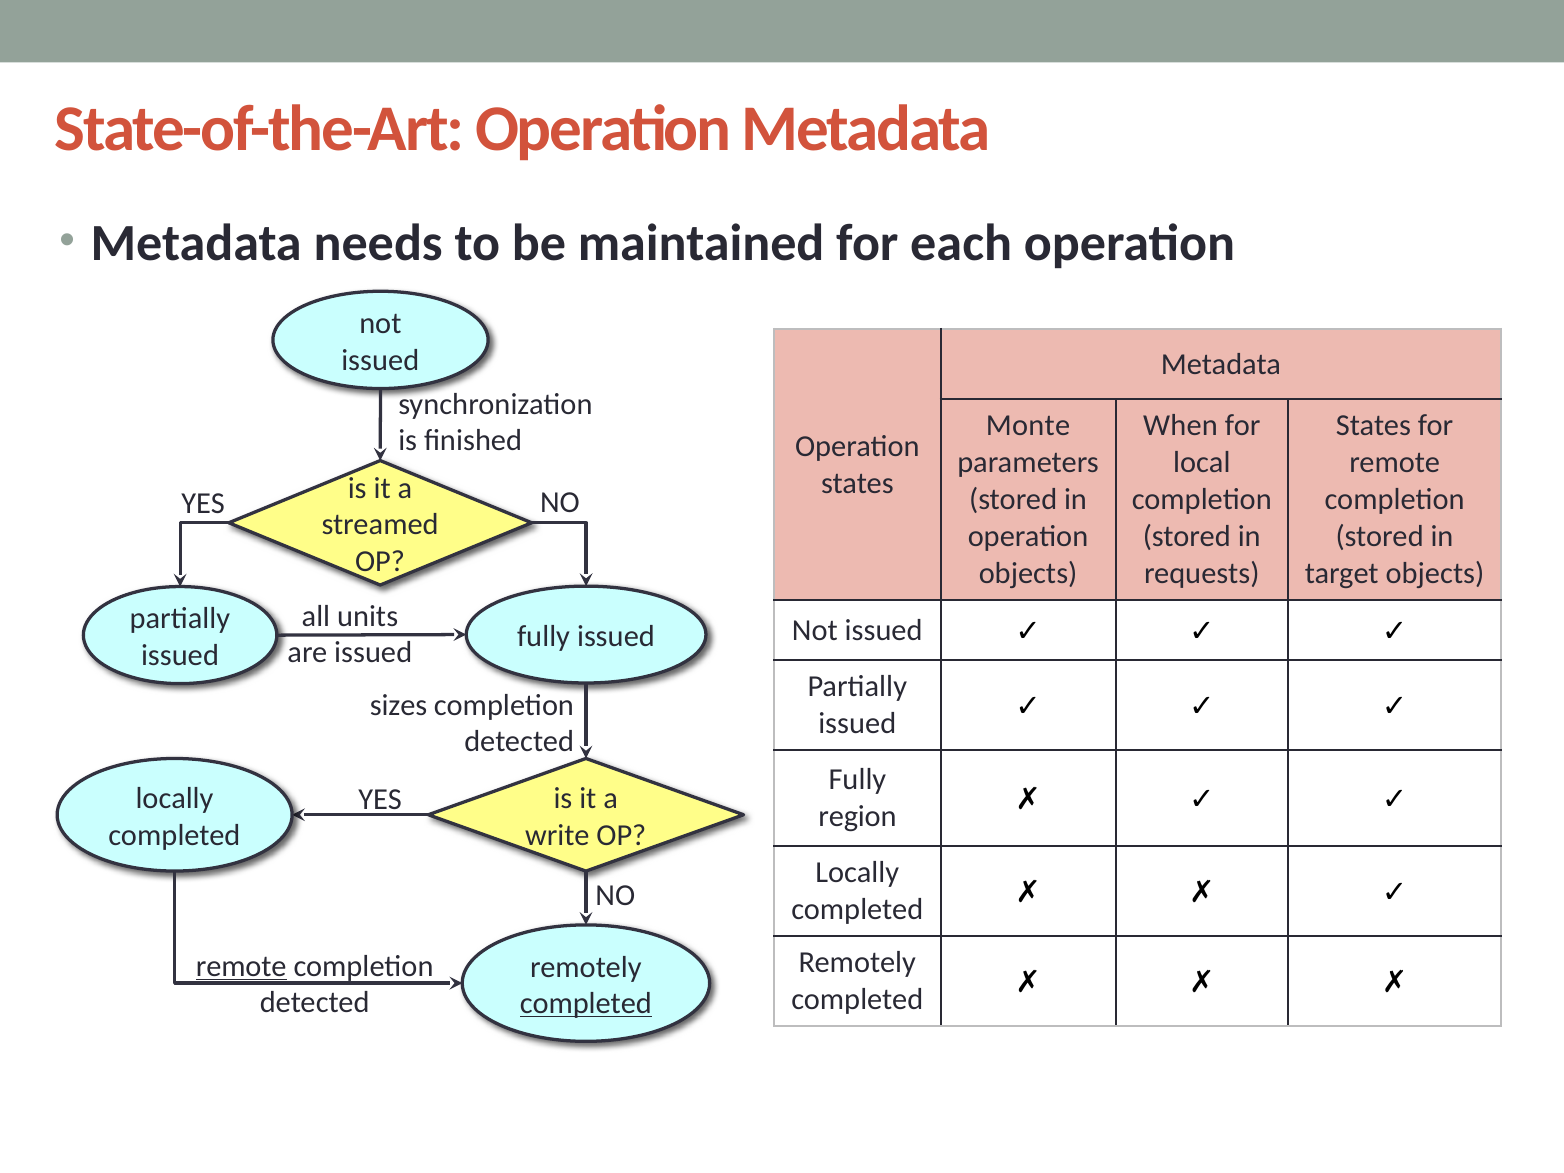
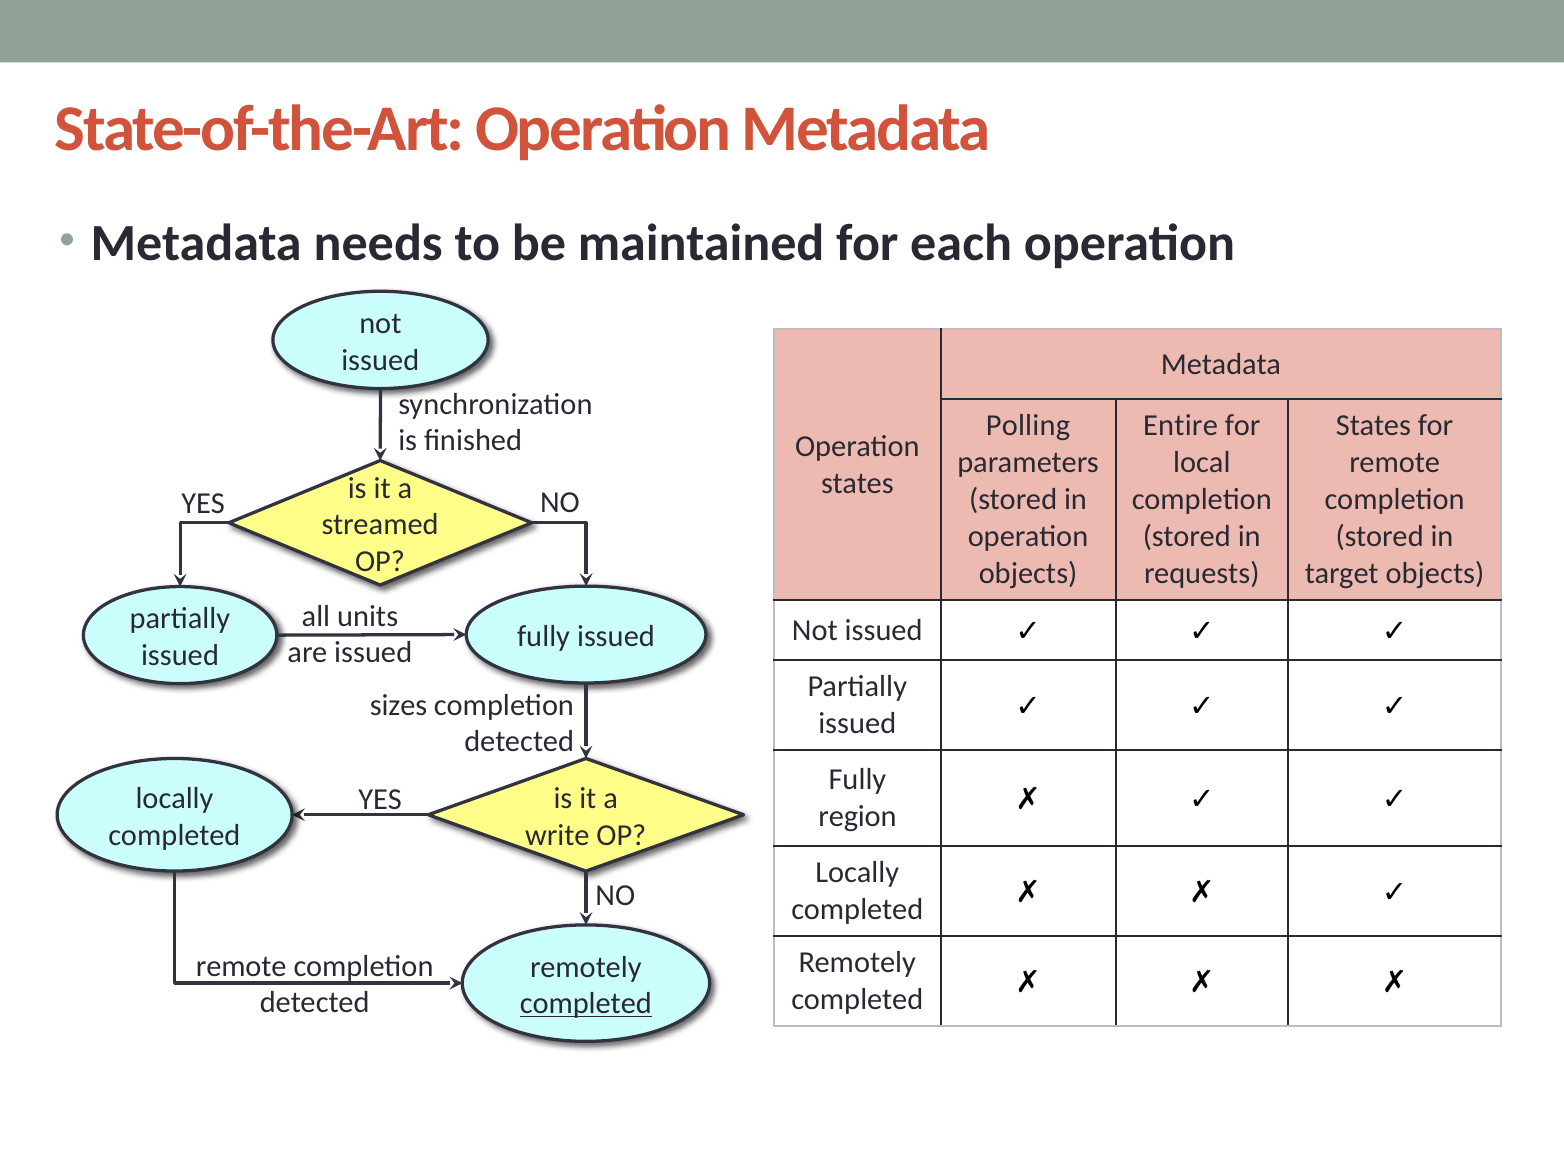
Monte: Monte -> Polling
When: When -> Entire
remote at (241, 966) underline: present -> none
